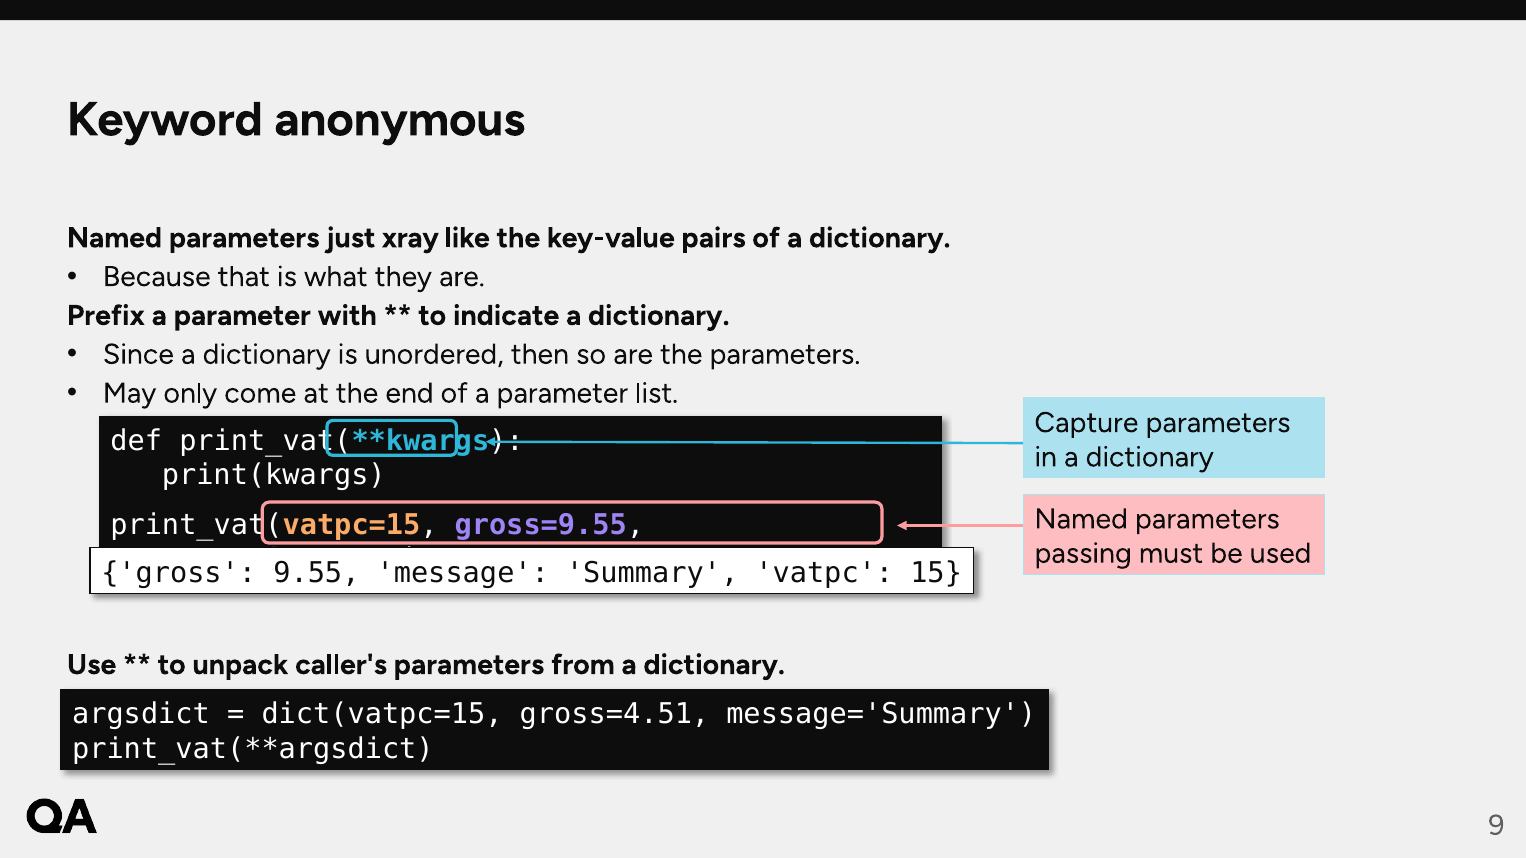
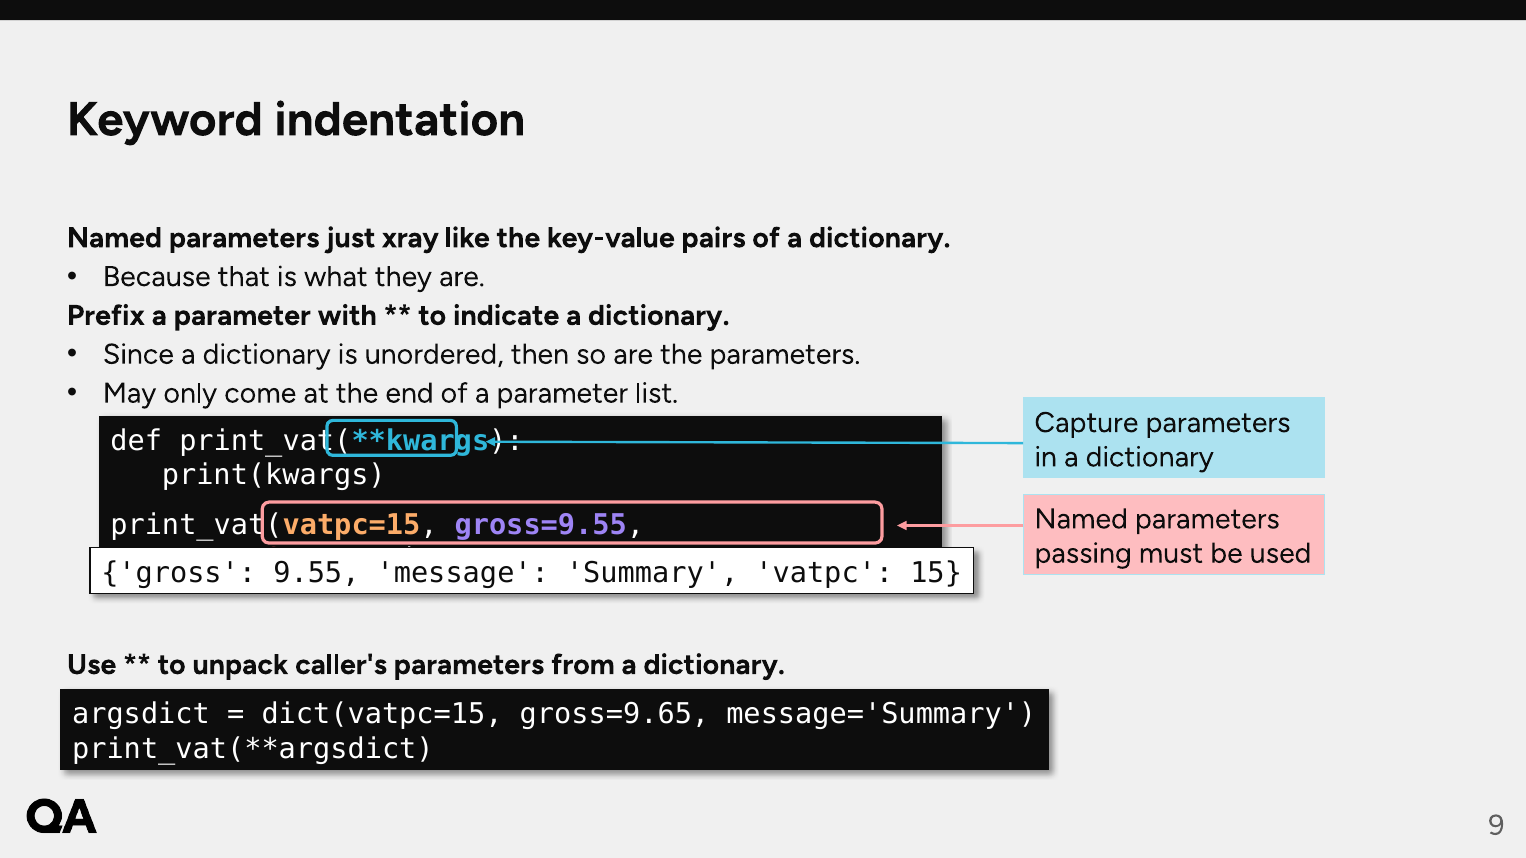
anonymous: anonymous -> indentation
gross=4.51: gross=4.51 -> gross=9.65
